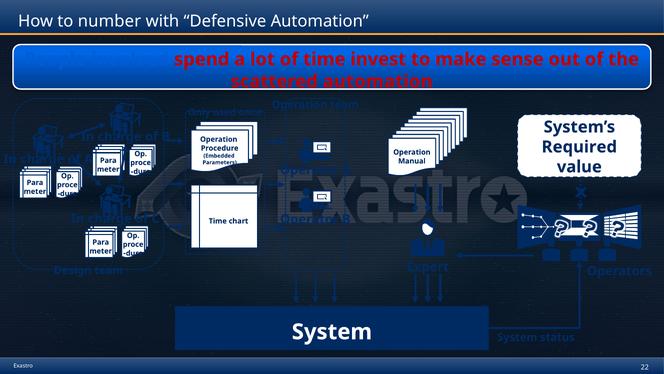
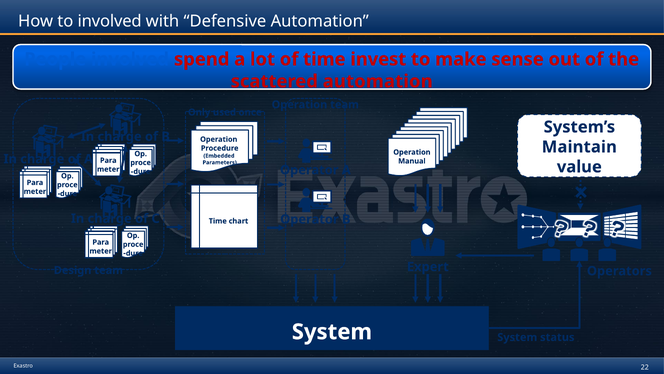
to number: number -> involved
Required: Required -> Maintain
